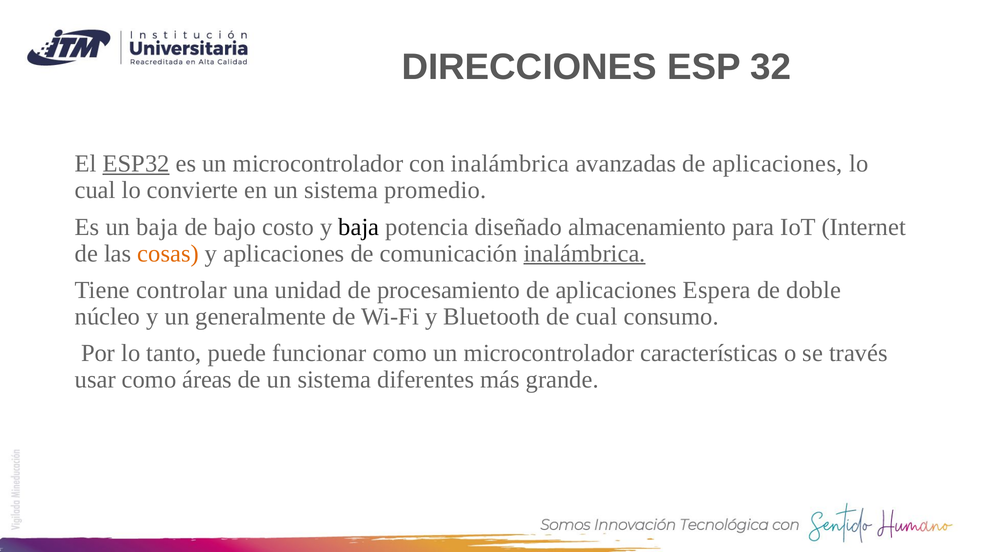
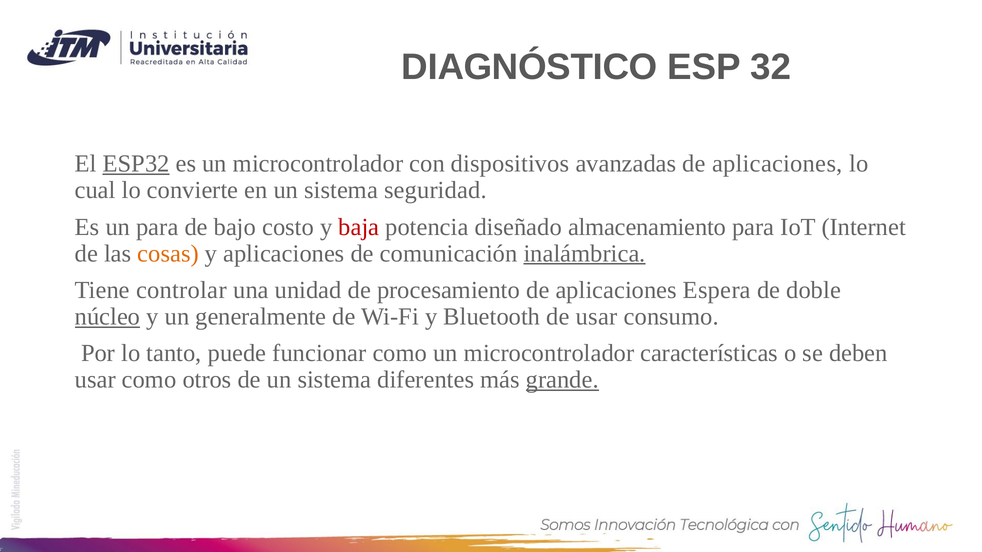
DIRECCIONES: DIRECCIONES -> DIAGNÓSTICO
con inalámbrica: inalámbrica -> dispositivos
promedio: promedio -> seguridad
un baja: baja -> para
baja at (359, 227) colour: black -> red
núcleo underline: none -> present
de cual: cual -> usar
través: través -> deben
áreas: áreas -> otros
grande underline: none -> present
